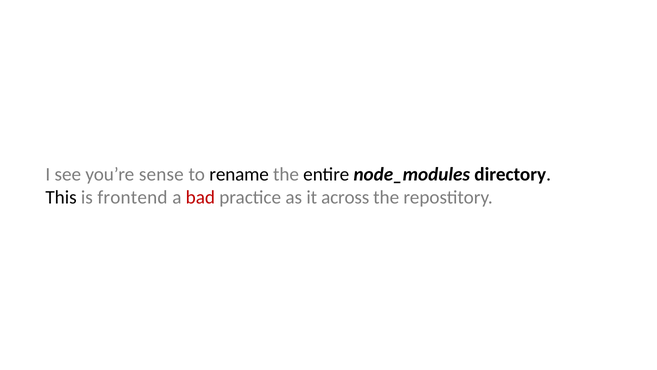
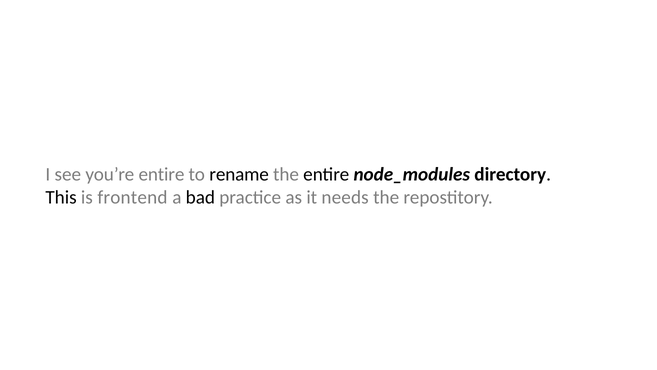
you’re sense: sense -> entire
bad colour: red -> black
across: across -> needs
